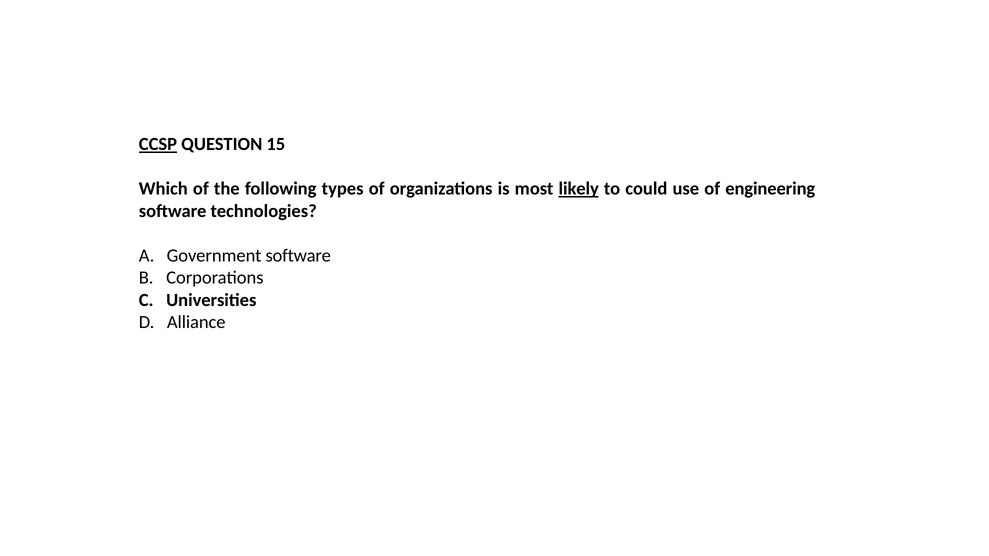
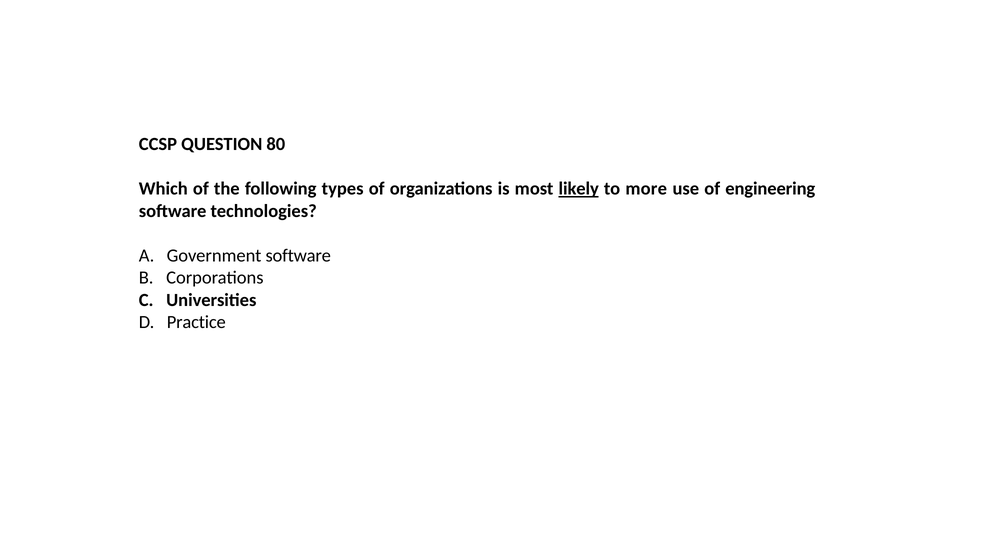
CCSP underline: present -> none
15: 15 -> 80
could: could -> more
Alliance: Alliance -> Practice
